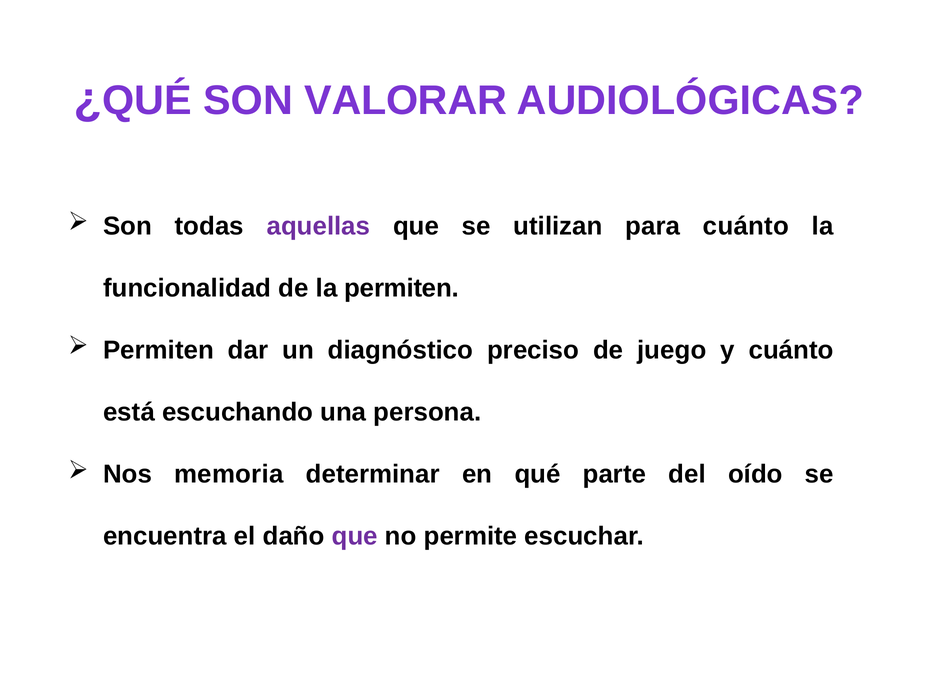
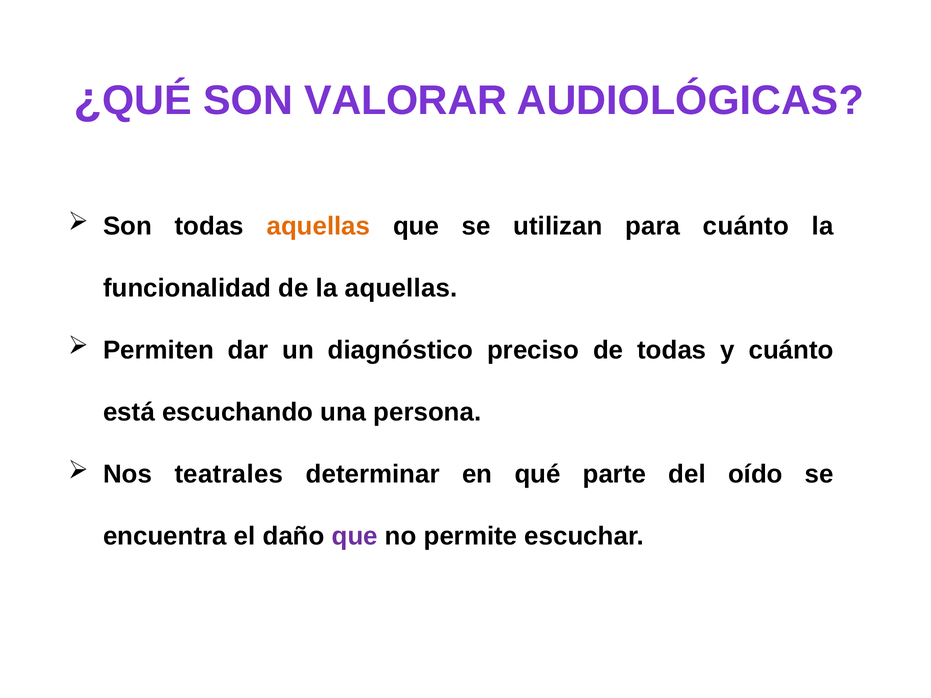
aquellas at (318, 226) colour: purple -> orange
la permiten: permiten -> aquellas
de juego: juego -> todas
memoria: memoria -> teatrales
